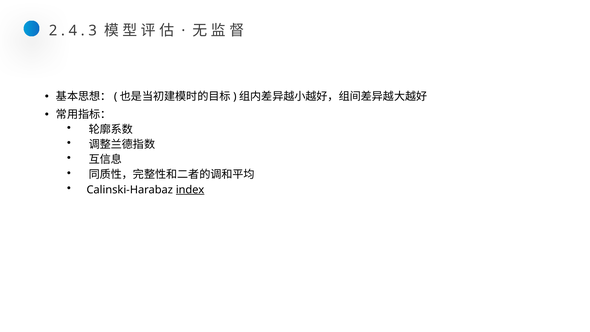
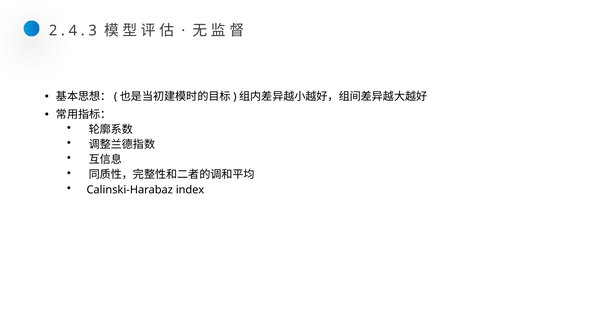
index underline: present -> none
